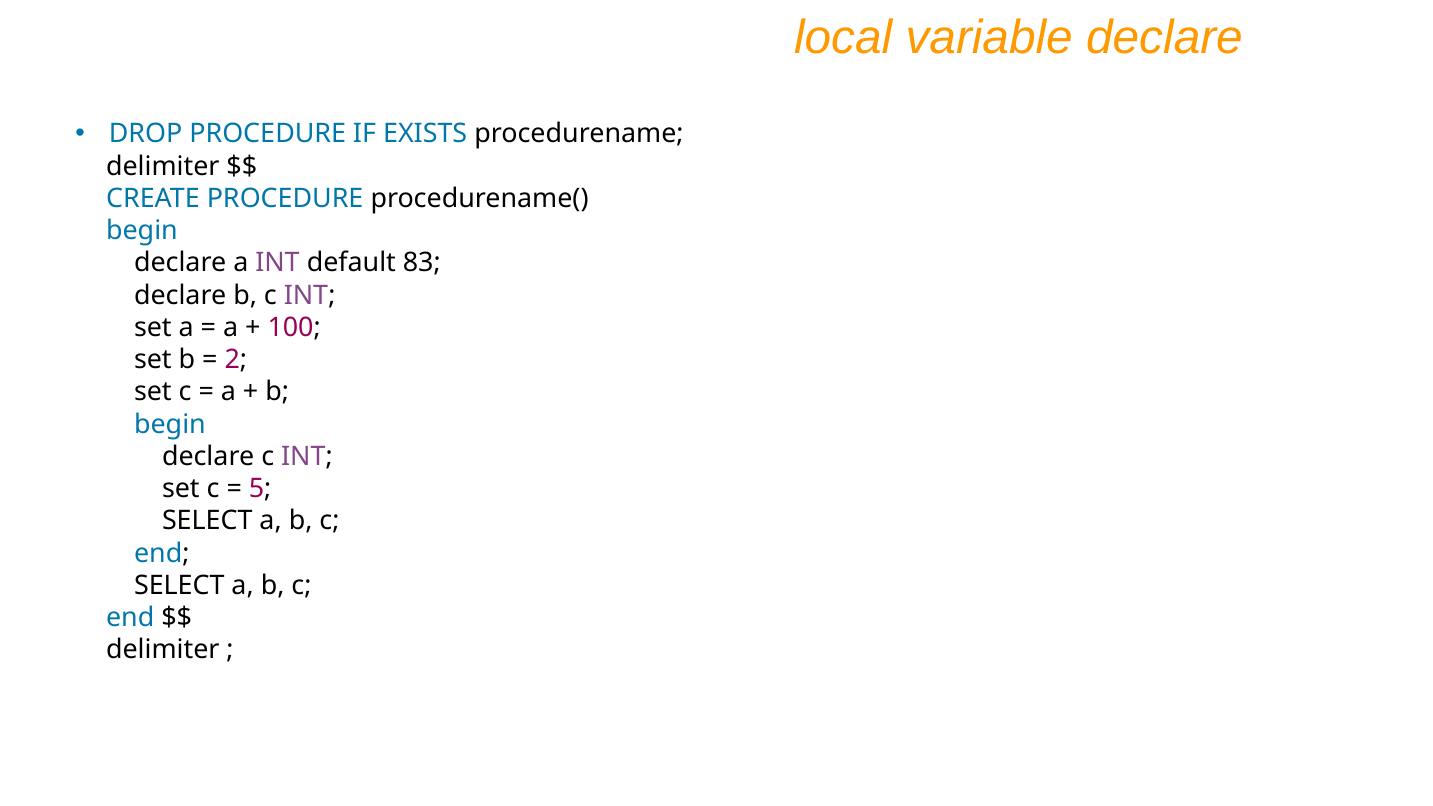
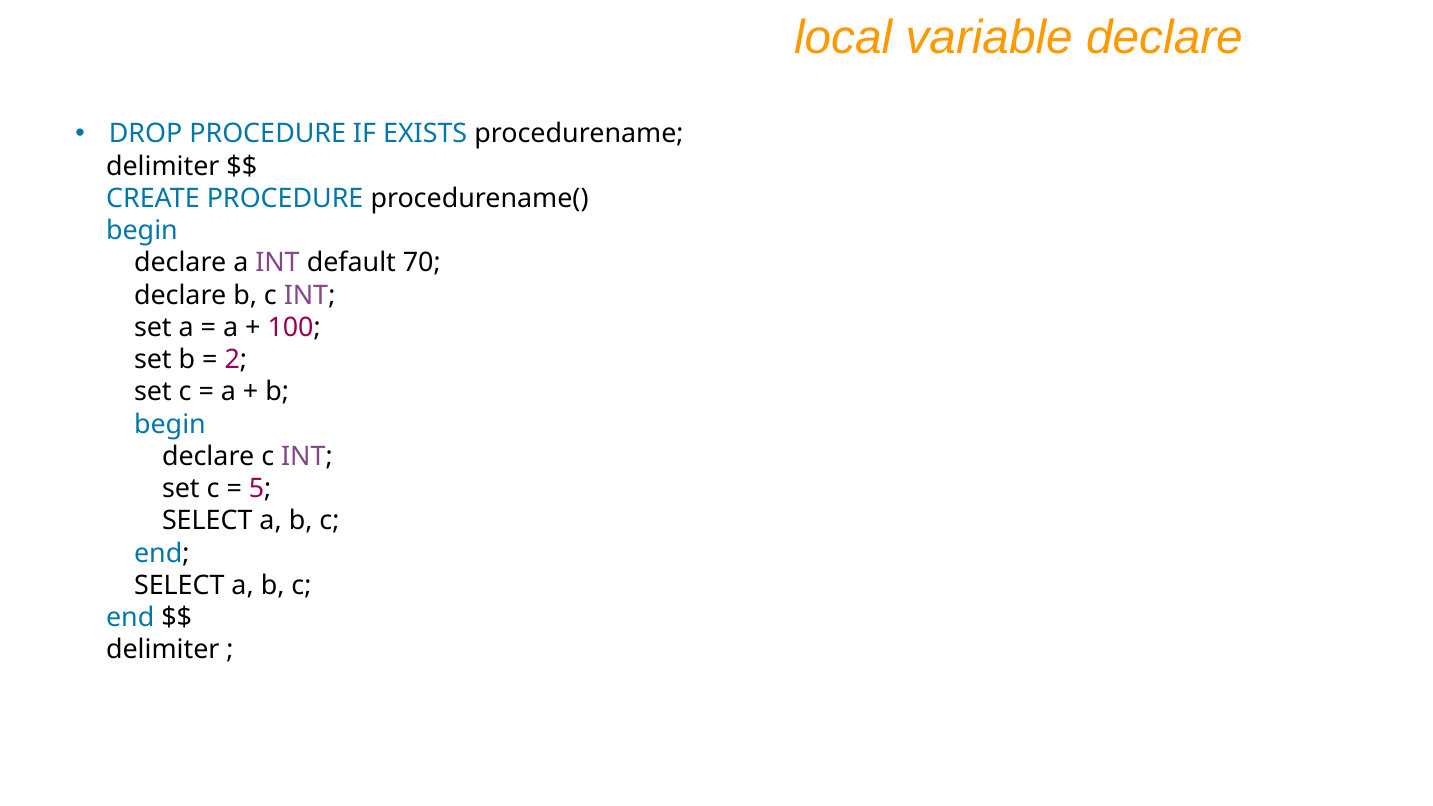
83: 83 -> 70
